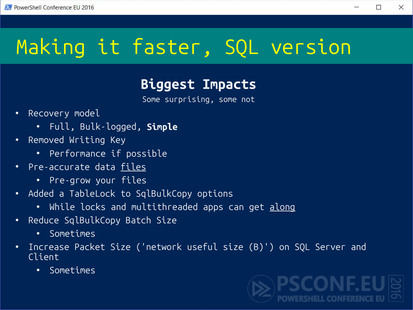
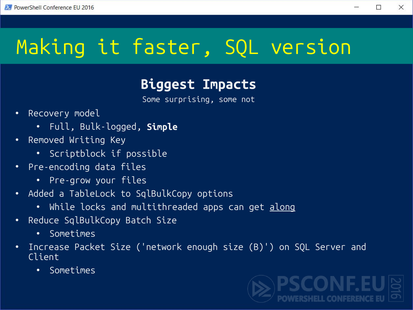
Performance: Performance -> Scriptblock
Pre-accurate: Pre-accurate -> Pre-encoding
files at (133, 167) underline: present -> none
useful: useful -> enough
